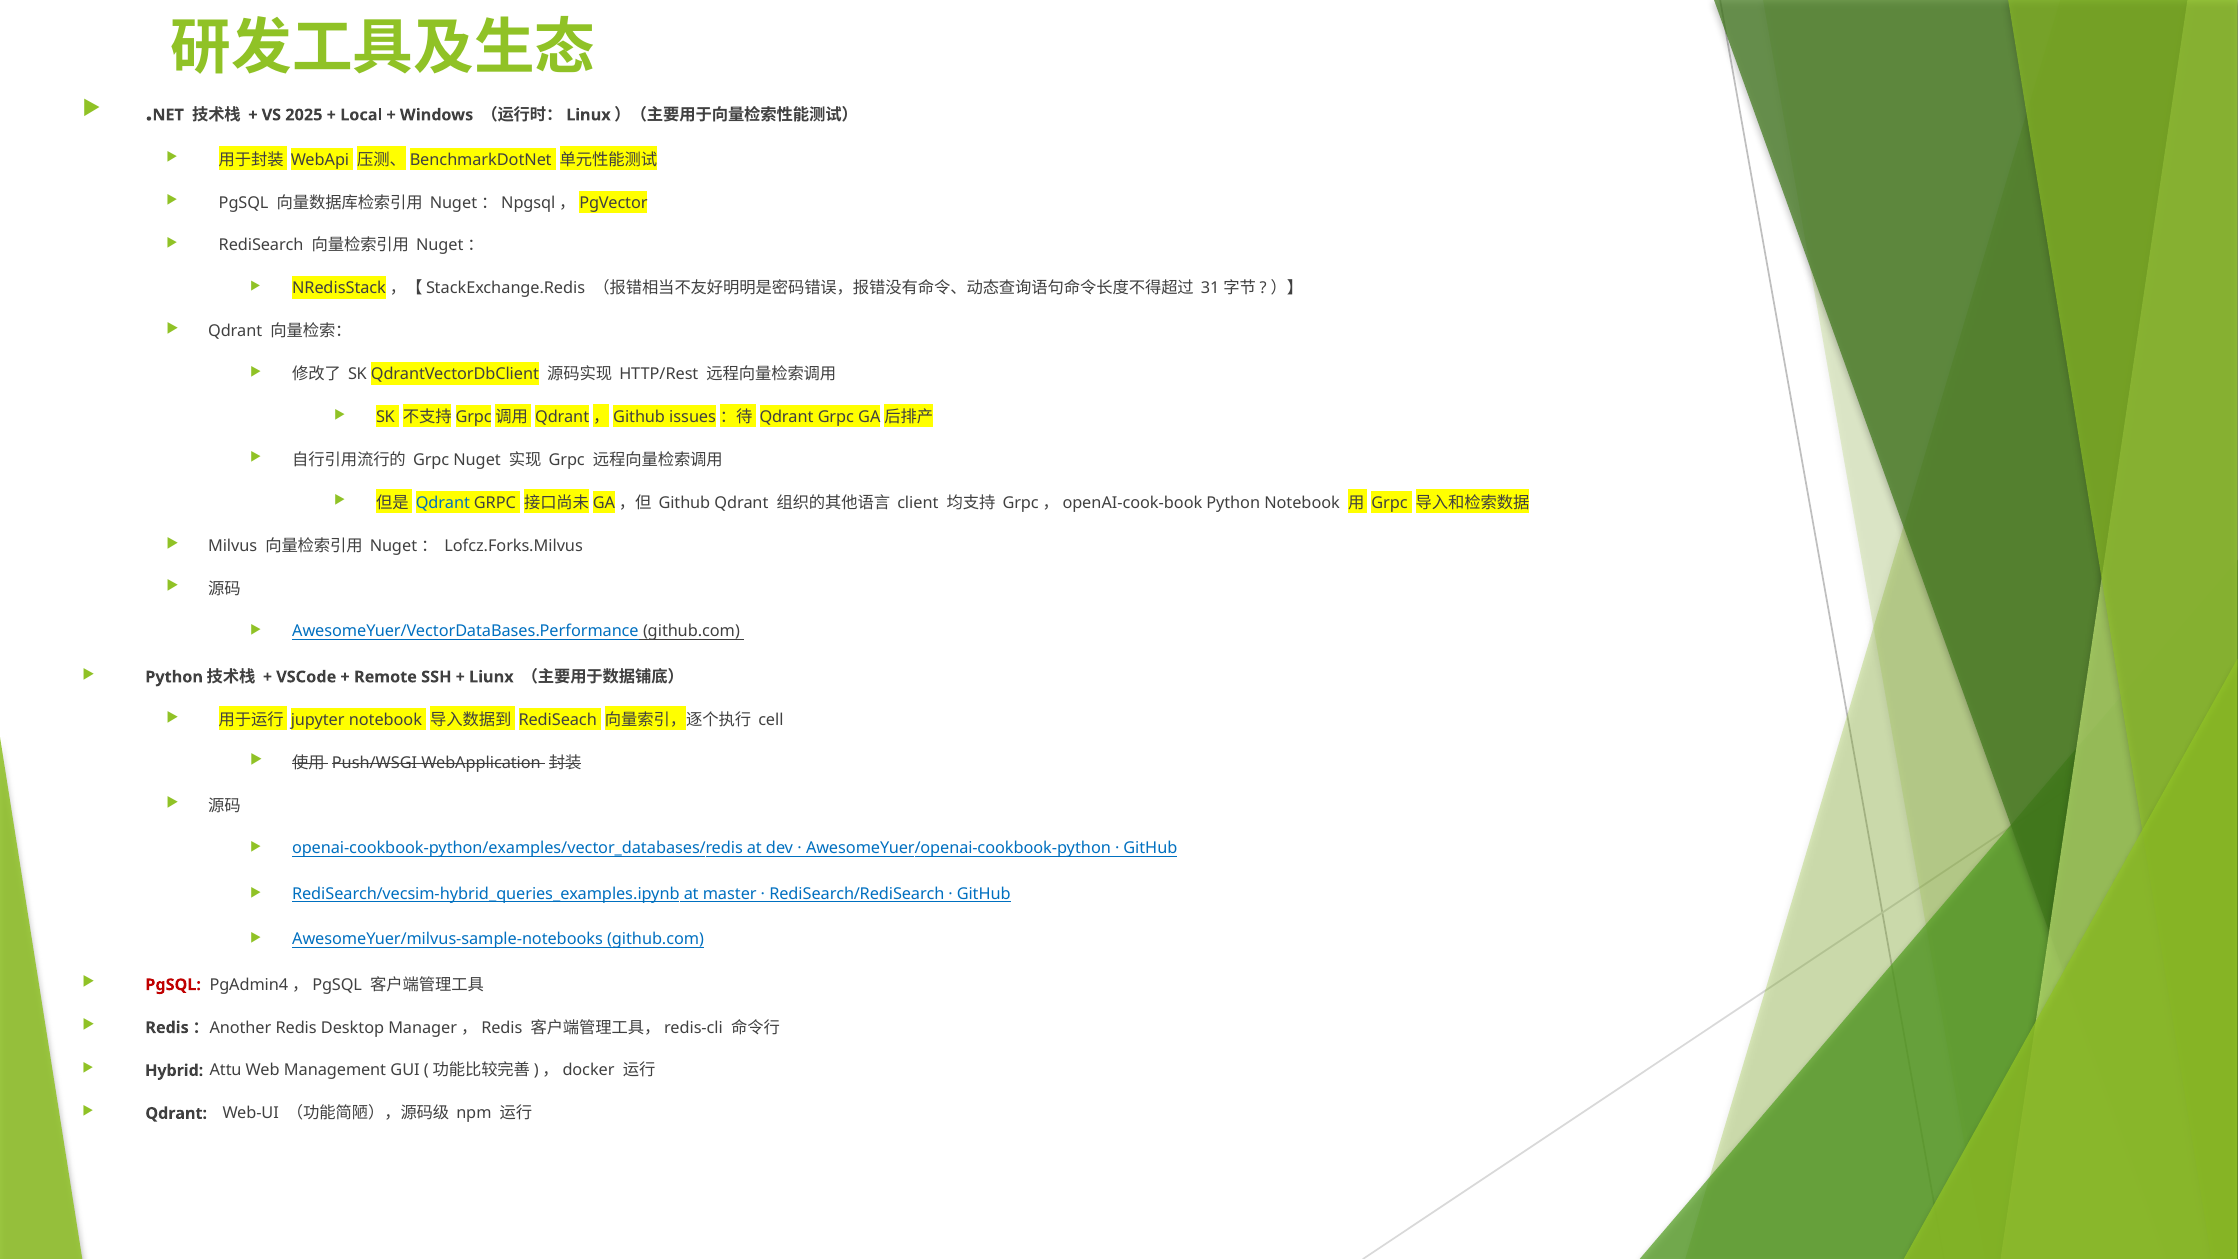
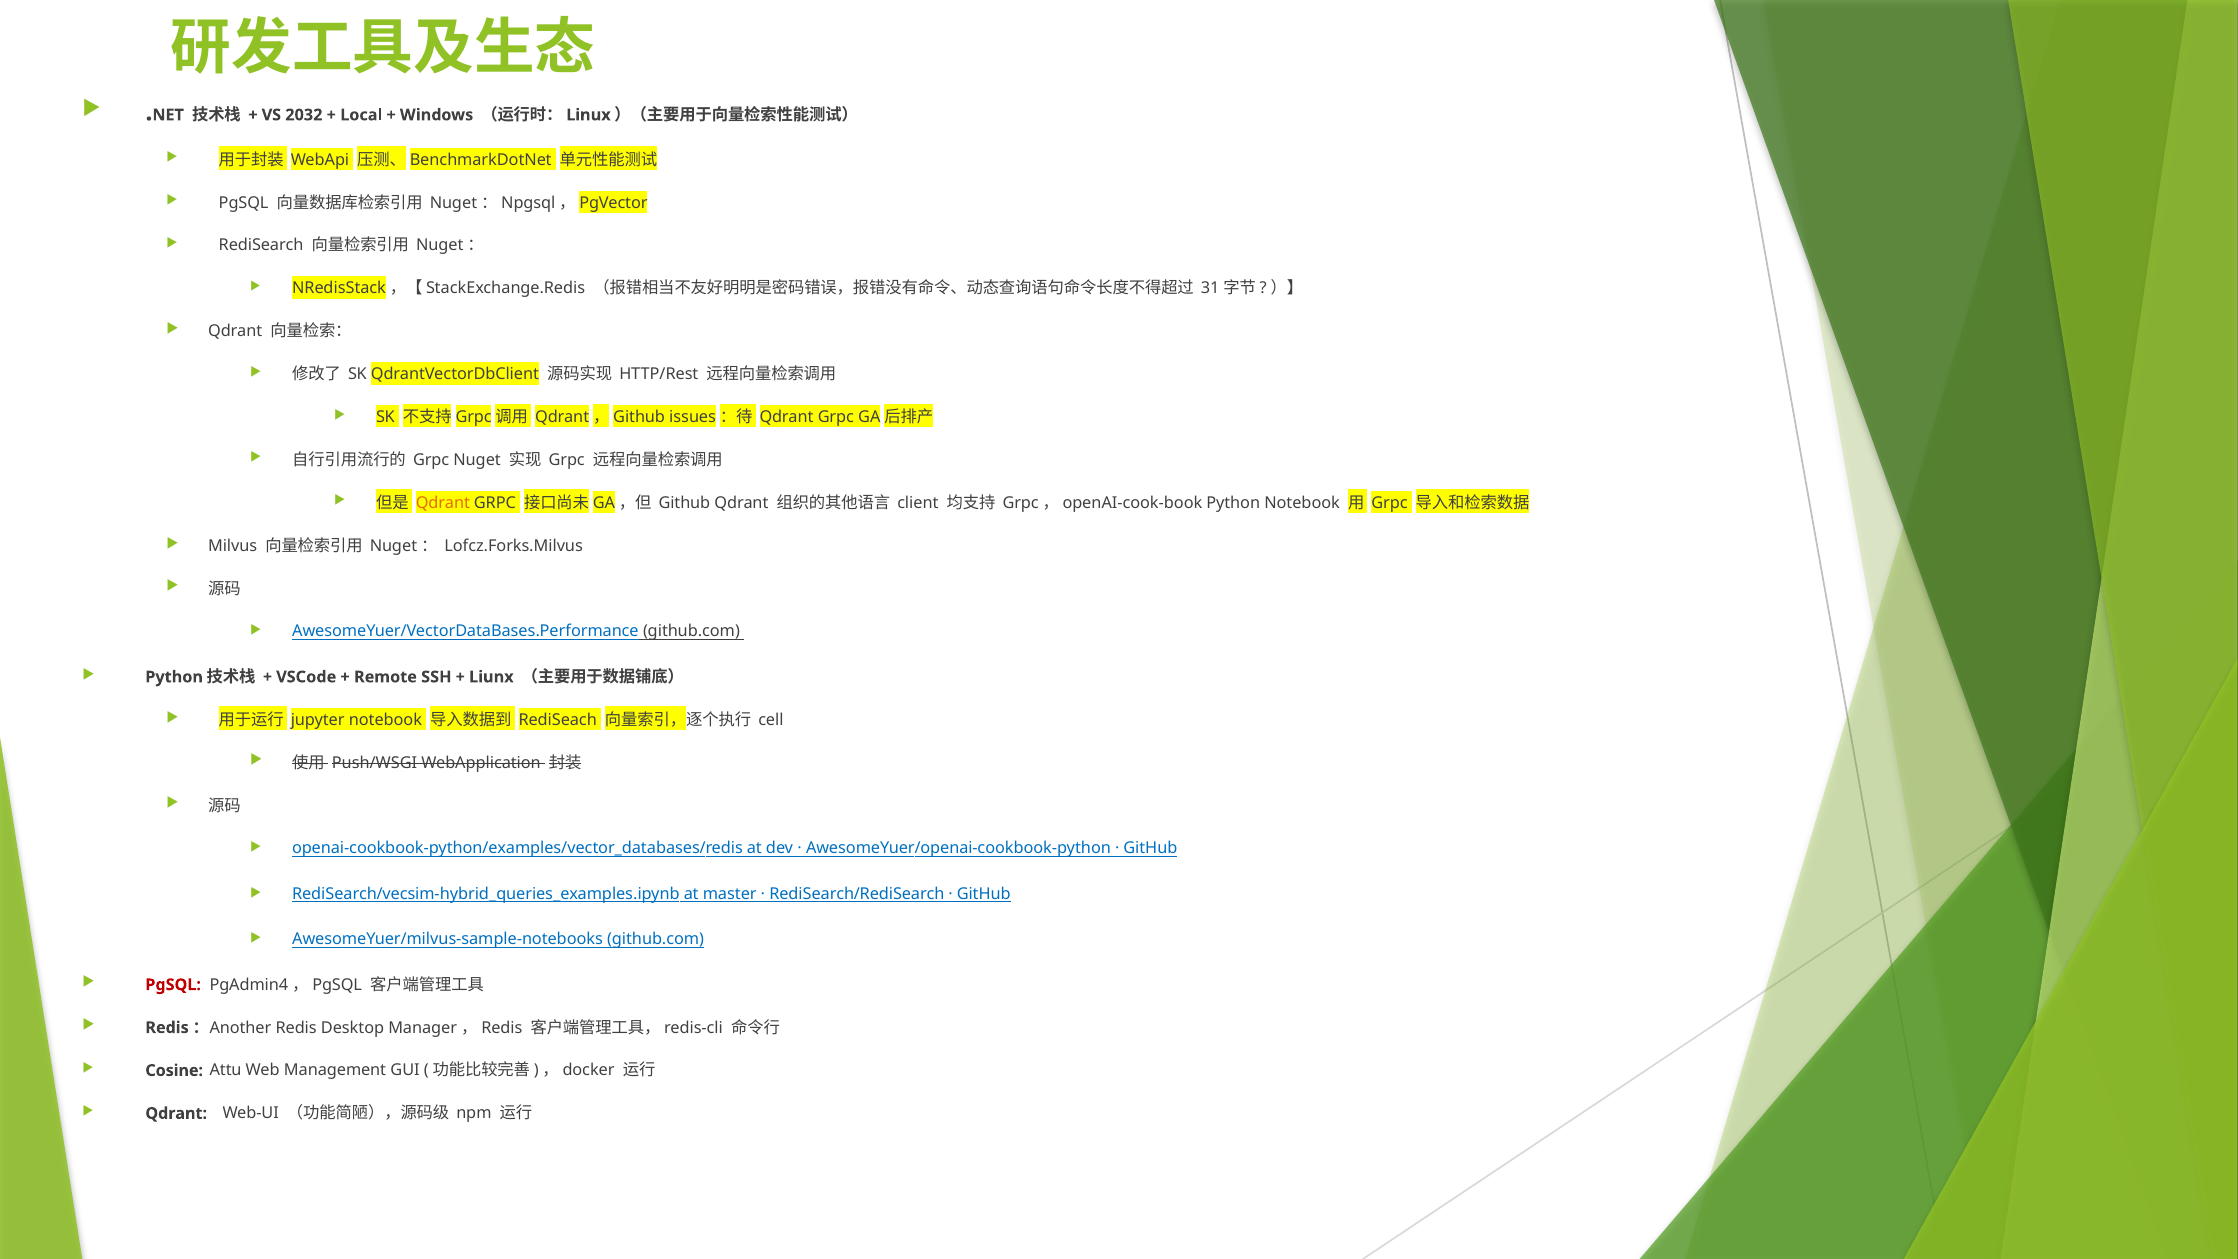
2025: 2025 -> 2032
Qdrant at (443, 503) colour: blue -> orange
Hybrid: Hybrid -> Cosine
